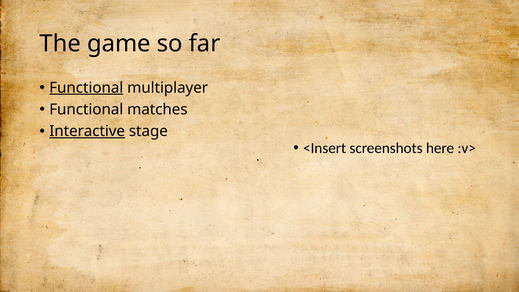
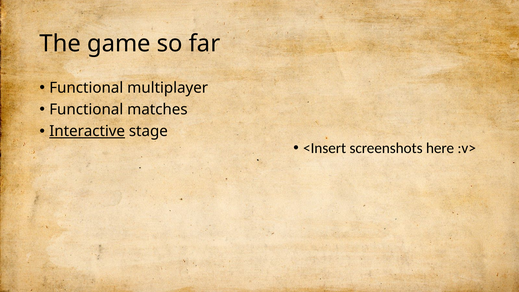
Functional at (86, 88) underline: present -> none
